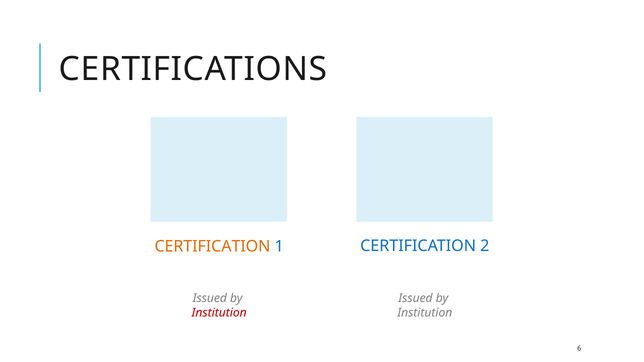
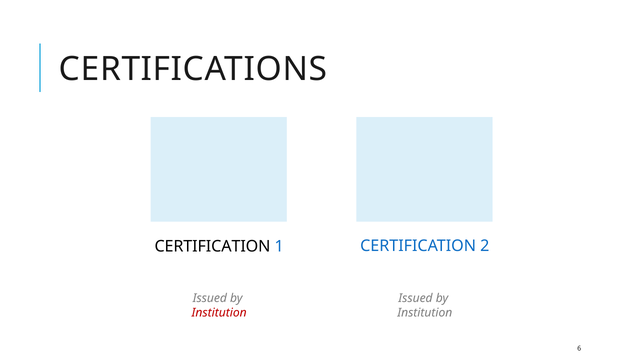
CERTIFICATION at (212, 246) colour: orange -> black
